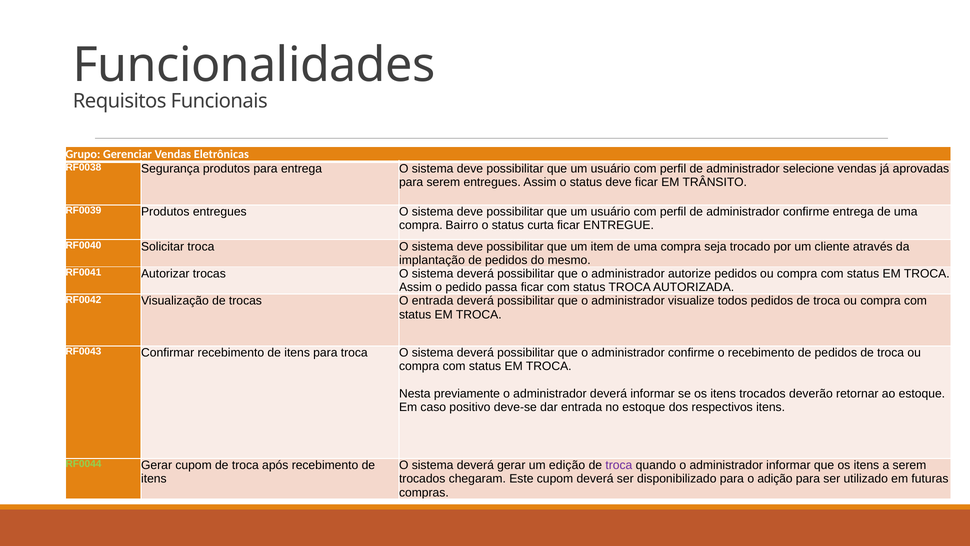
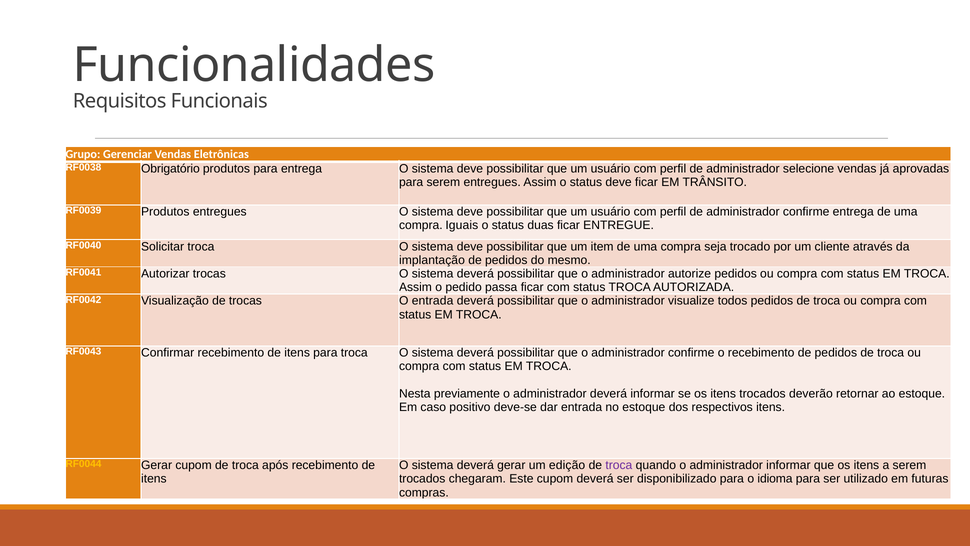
Segurança: Segurança -> Obrigatório
Bairro: Bairro -> Iguais
curta: curta -> duas
RF0044 colour: light green -> yellow
adição: adição -> idioma
